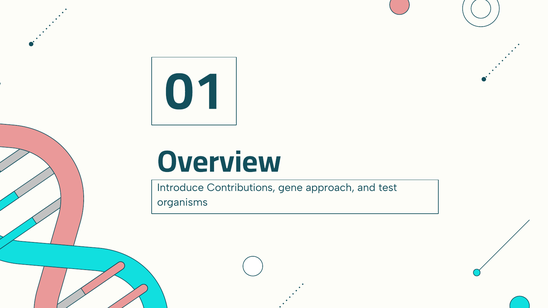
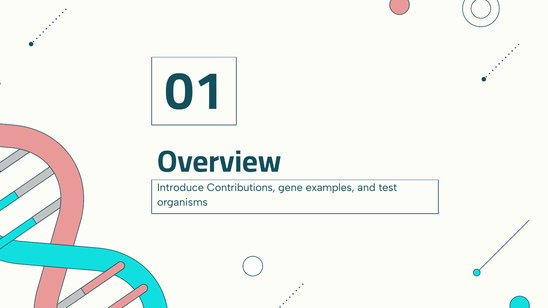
approach: approach -> examples
